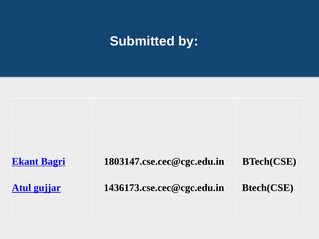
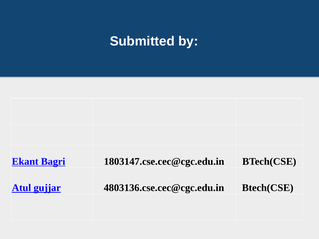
1436173.cse.cec@cgc.edu.in: 1436173.cse.cec@cgc.edu.in -> 4803136.cse.cec@cgc.edu.in
